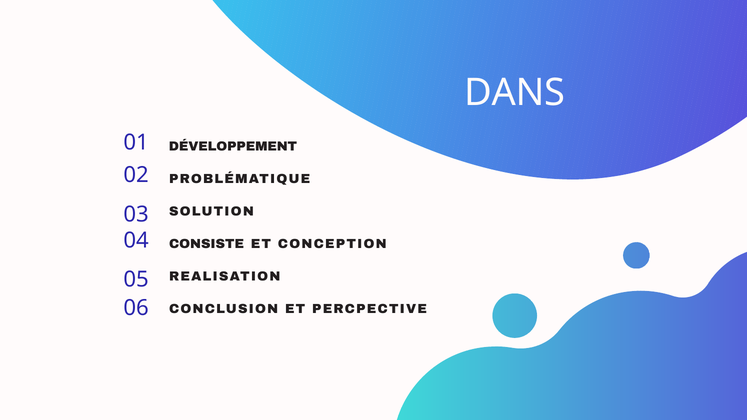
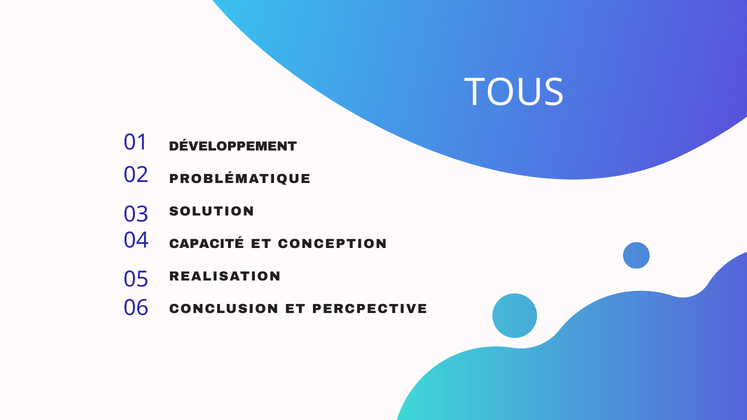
DANS: DANS -> TOUS
CONSISTE: CONSISTE -> CAPACITÉ
